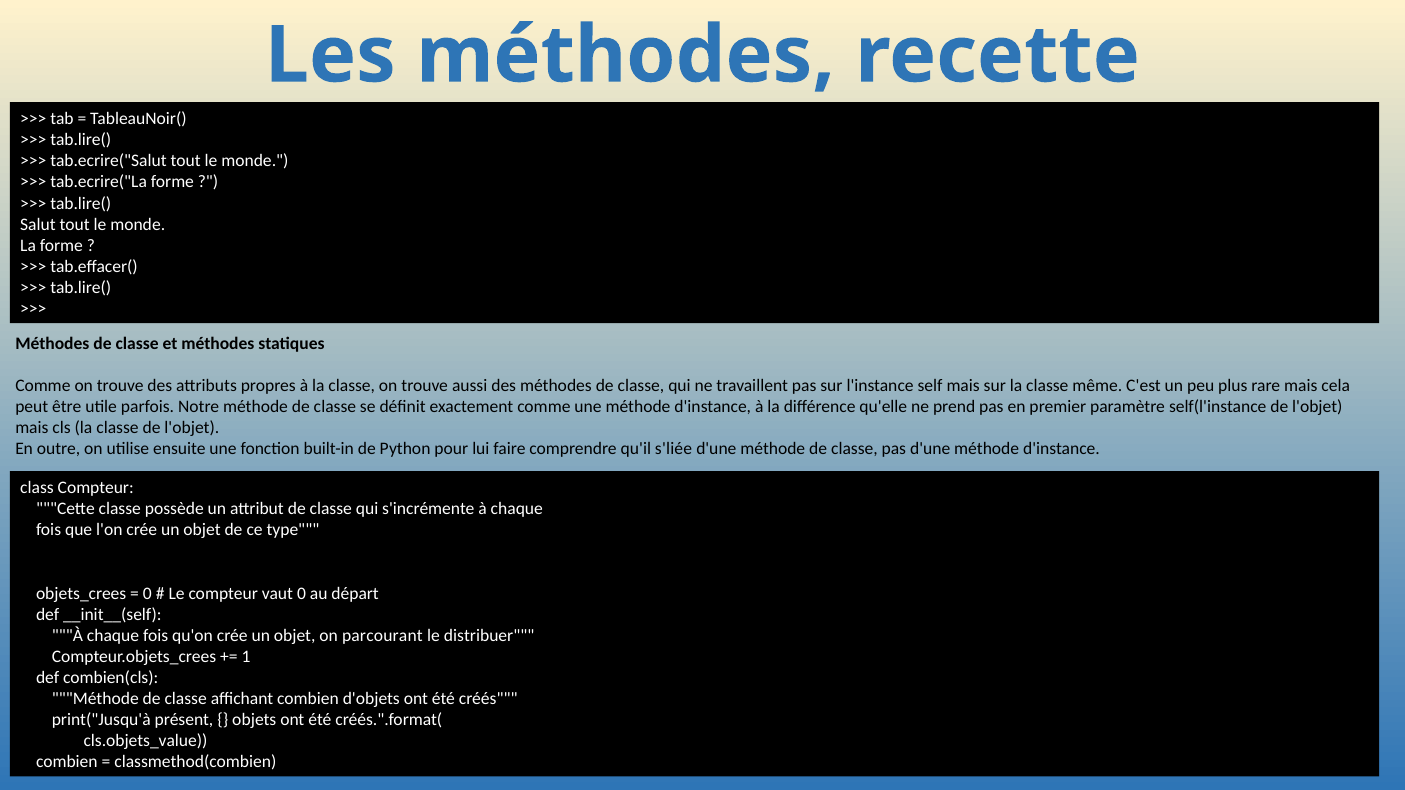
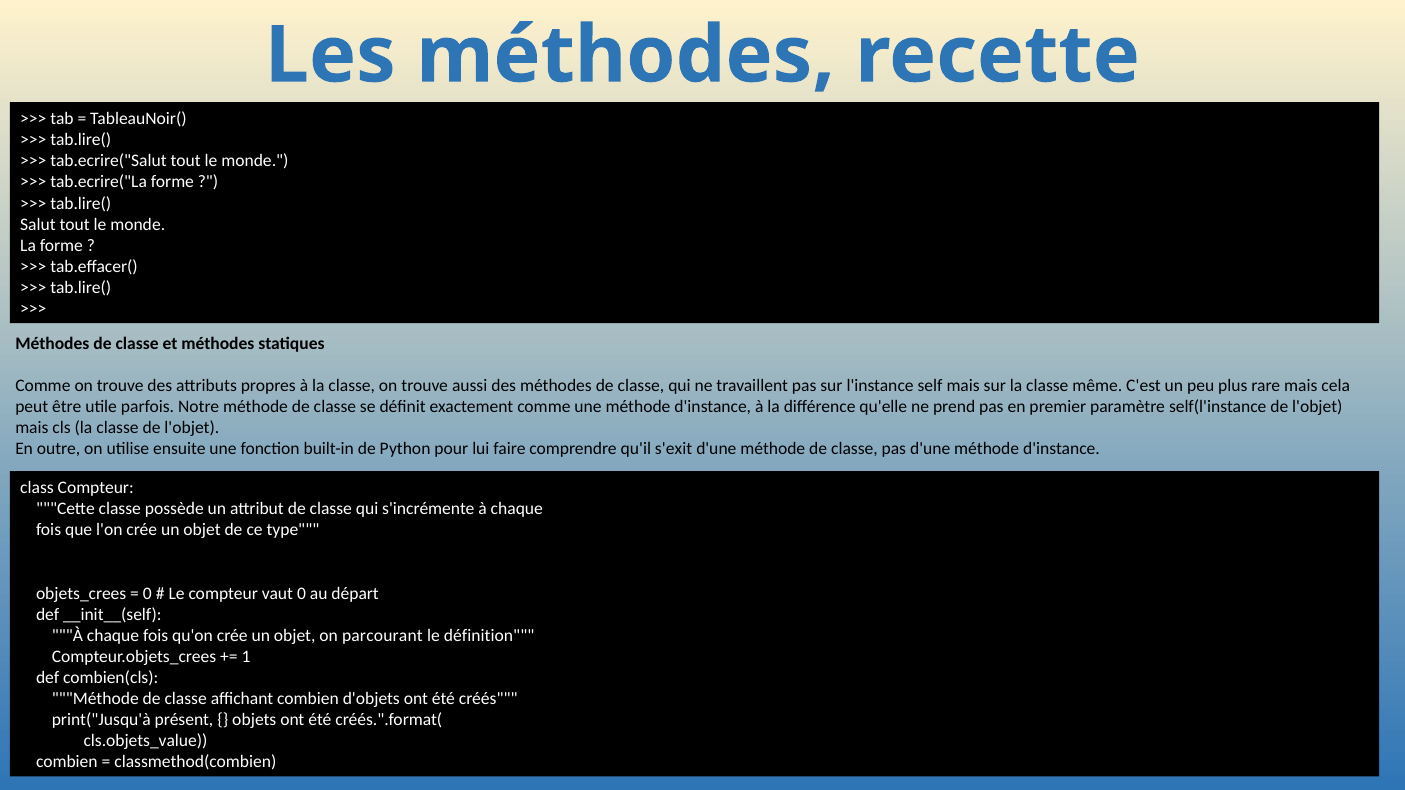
s'liée: s'liée -> s'exit
distribuer: distribuer -> définition
